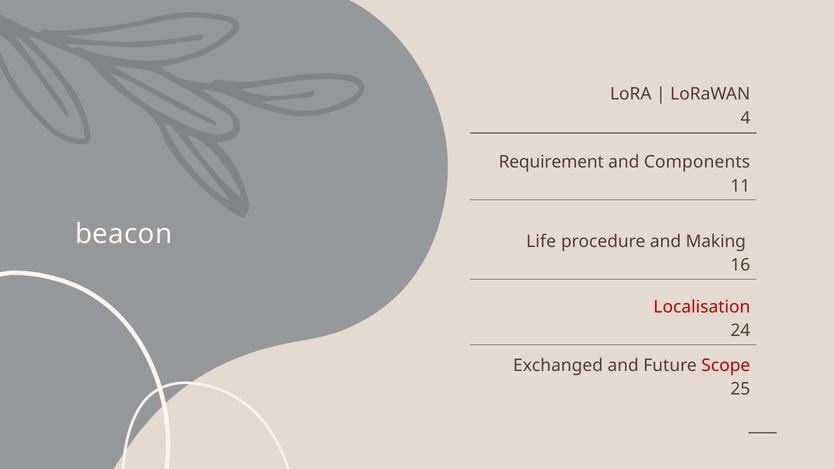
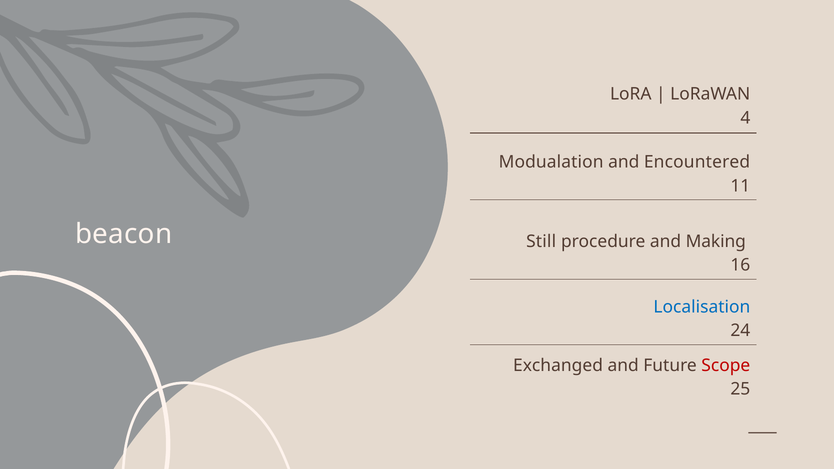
Requirement: Requirement -> Modualation
Components: Components -> Encountered
Life: Life -> Still
Localisation colour: red -> blue
